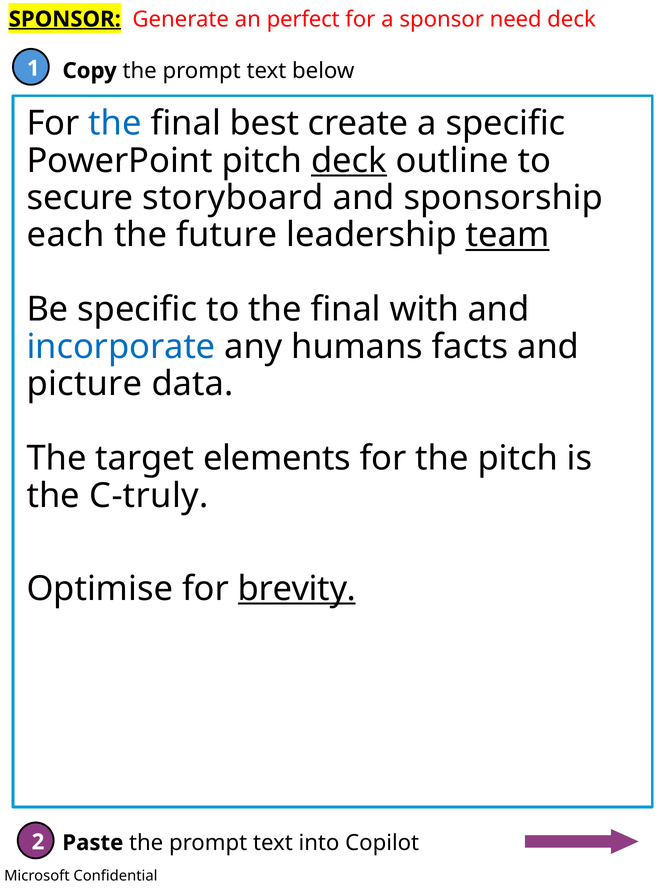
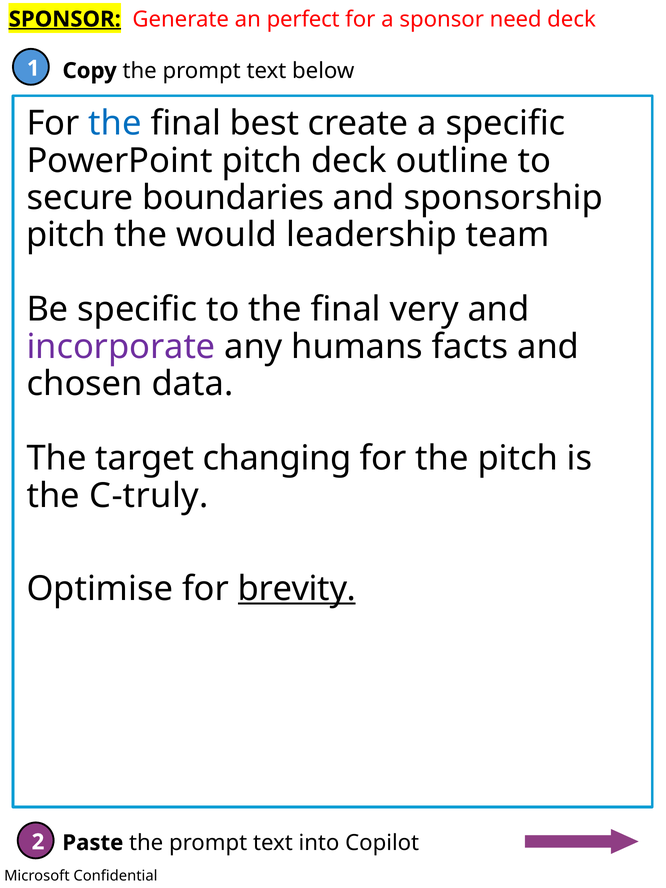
deck at (349, 161) underline: present -> none
storyboard: storyboard -> boundaries
each at (66, 235): each -> pitch
future: future -> would
team underline: present -> none
with: with -> very
incorporate colour: blue -> purple
picture: picture -> chosen
elements: elements -> changing
